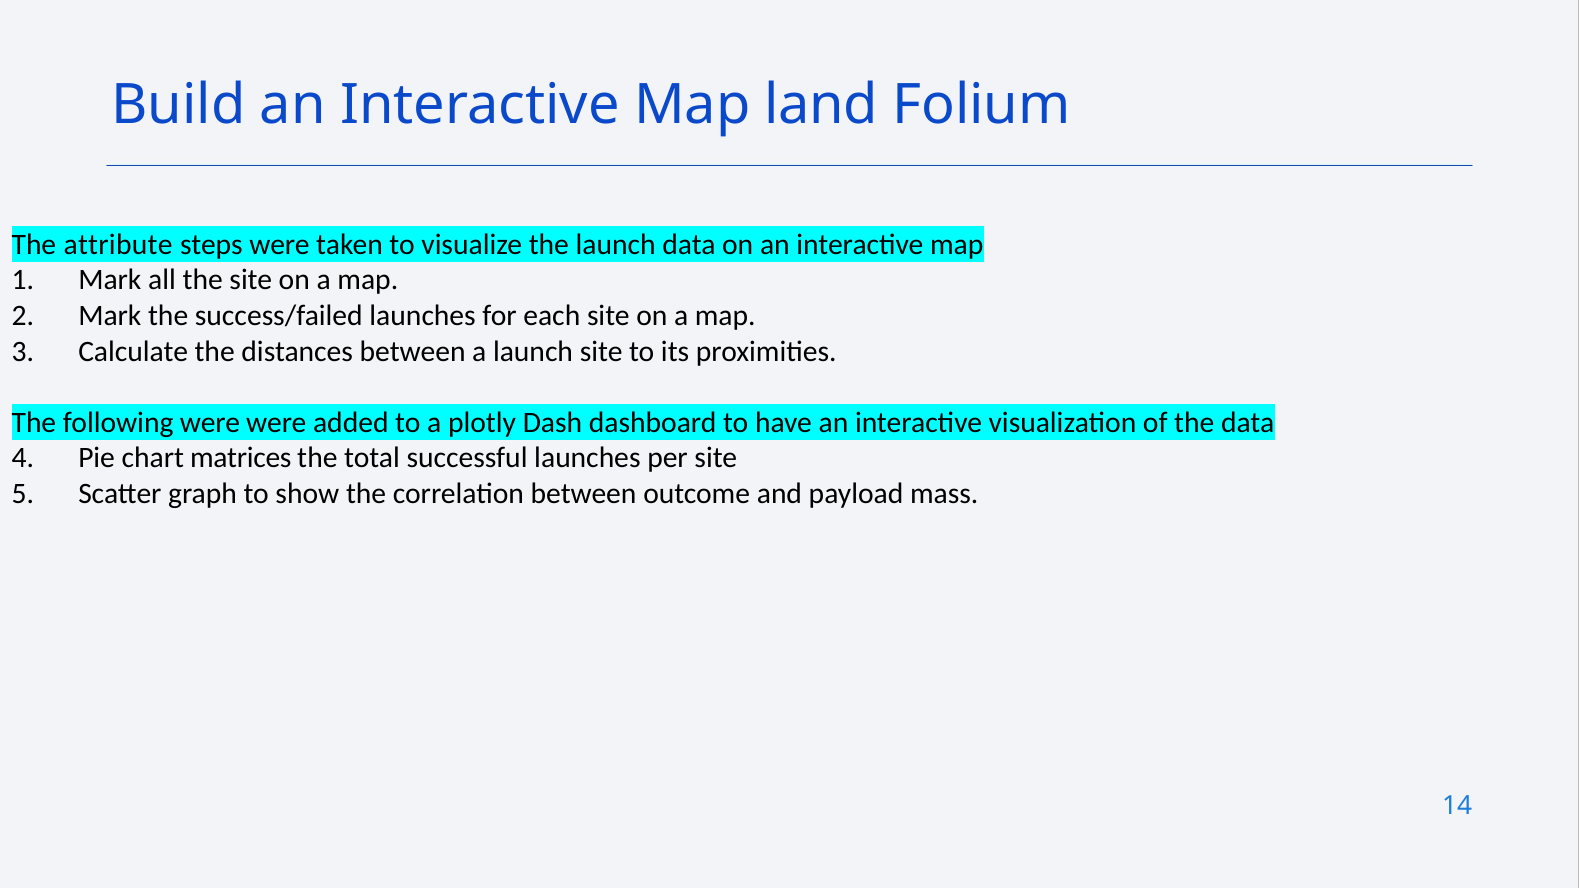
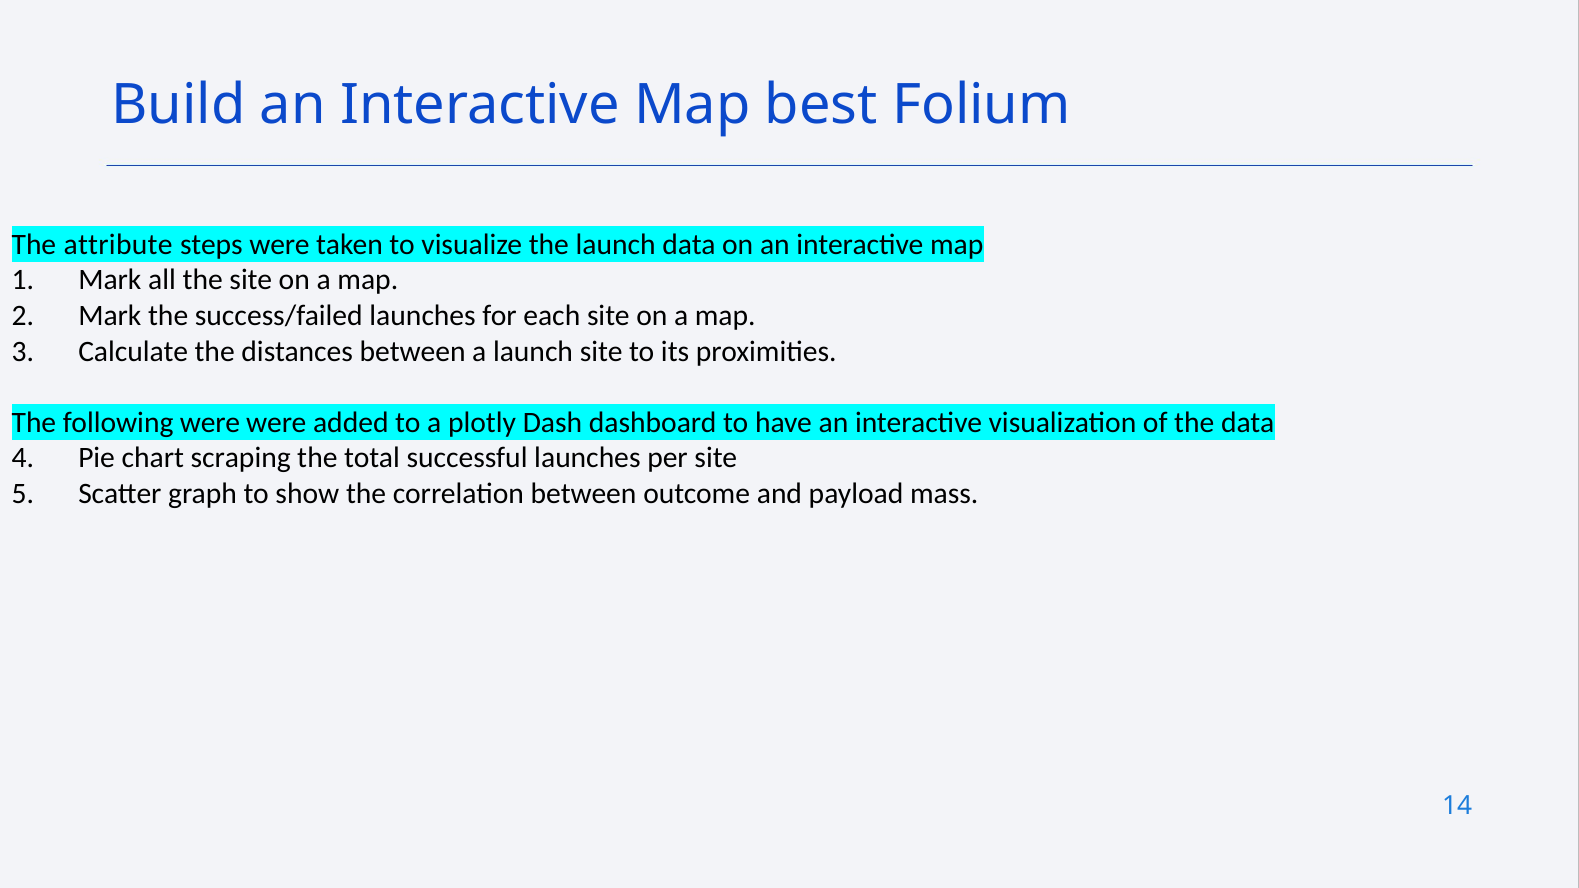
land: land -> best
matrices: matrices -> scraping
